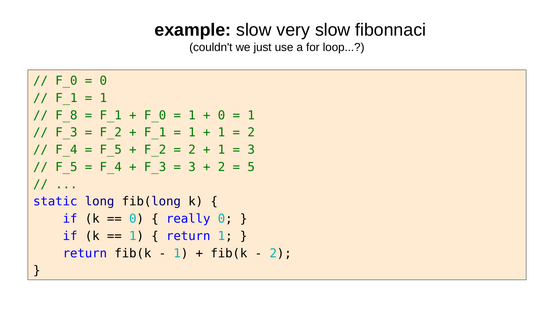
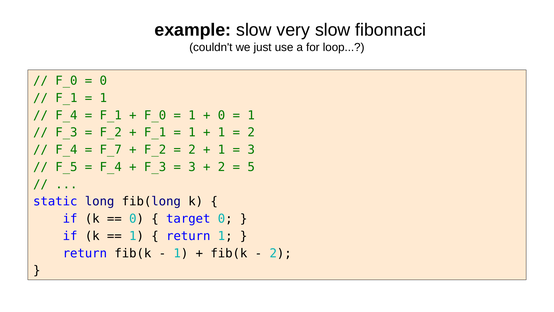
F_8 at (66, 115): F_8 -> F_4
F_5 at (111, 150): F_5 -> F_7
really: really -> target
